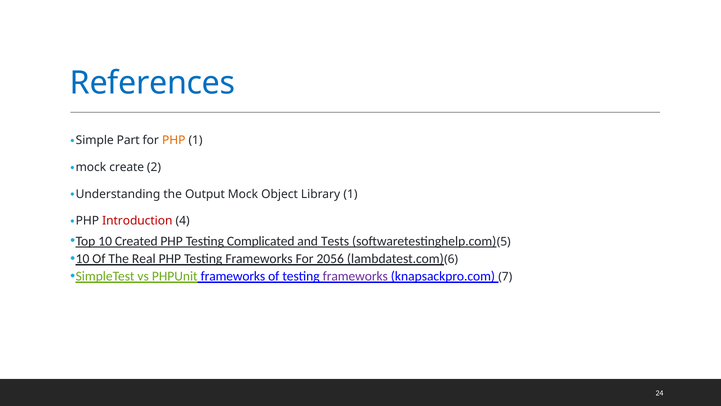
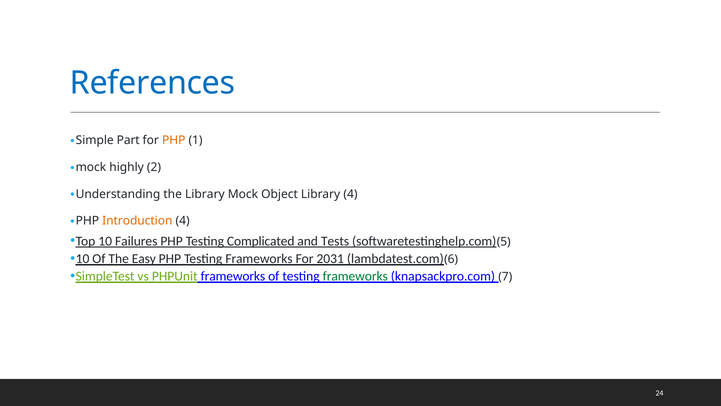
create: create -> highly
the Output: Output -> Library
Library 1: 1 -> 4
Introduction colour: red -> orange
Created: Created -> Failures
Real: Real -> Easy
2056: 2056 -> 2031
frameworks at (355, 276) colour: purple -> green
